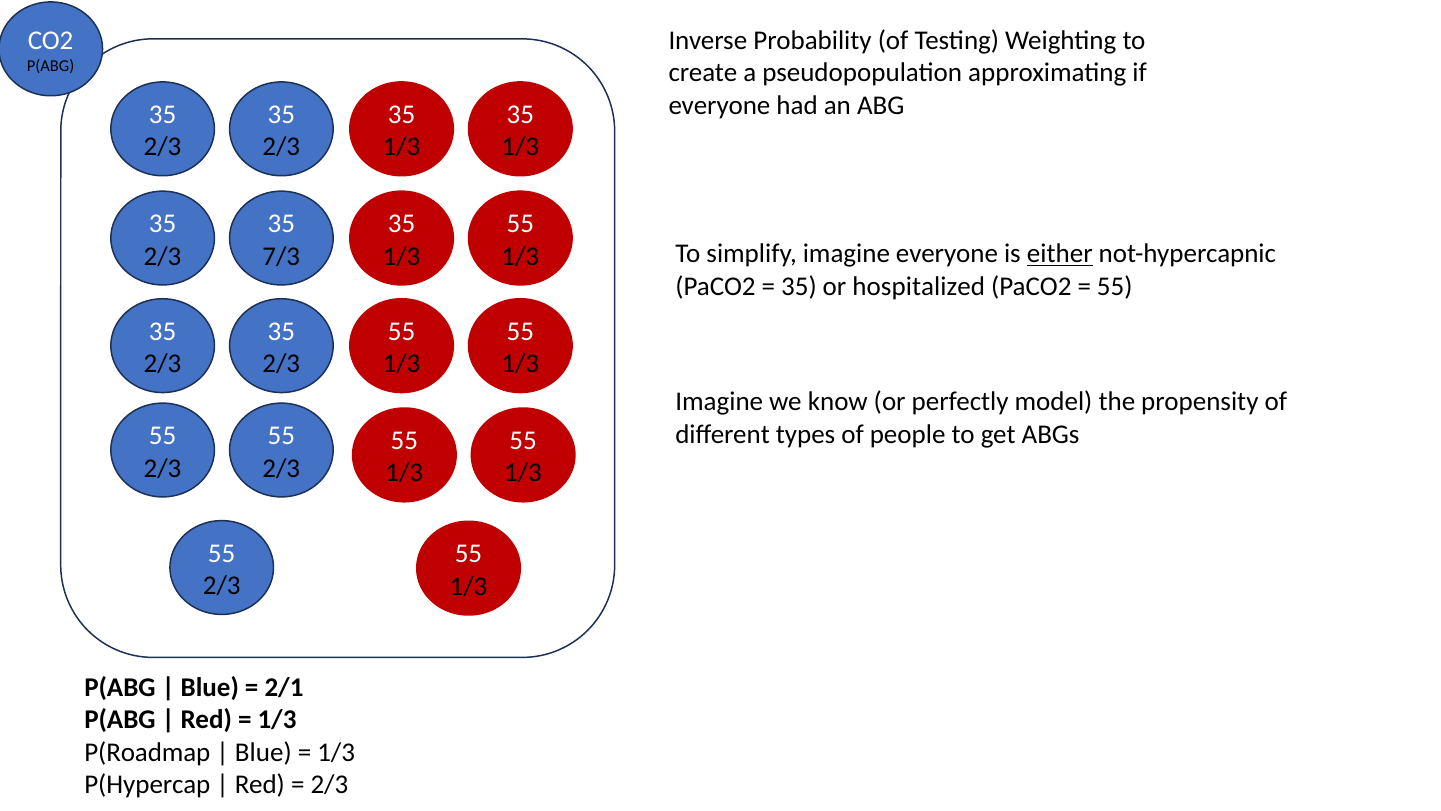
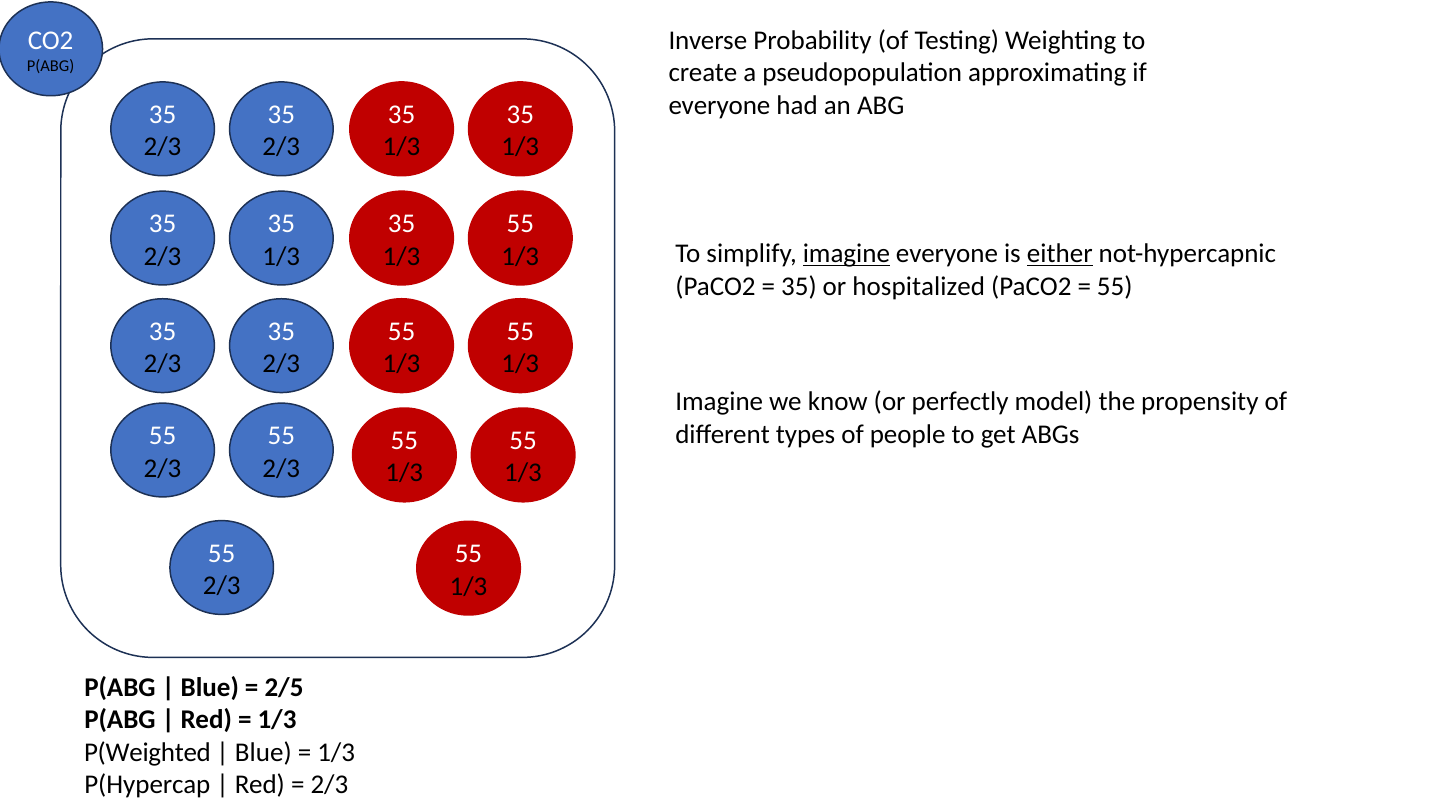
imagine at (846, 254) underline: none -> present
7/3 at (281, 256): 7/3 -> 1/3
2/1: 2/1 -> 2/5
P(Roadmap: P(Roadmap -> P(Weighted
